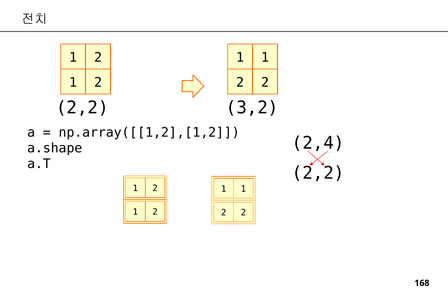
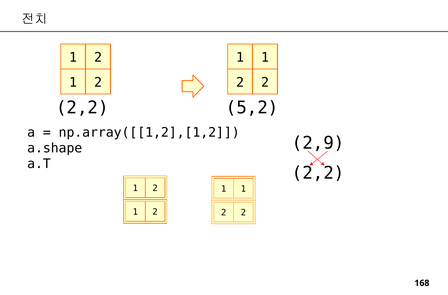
3,2: 3,2 -> 5,2
2,4: 2,4 -> 2,9
